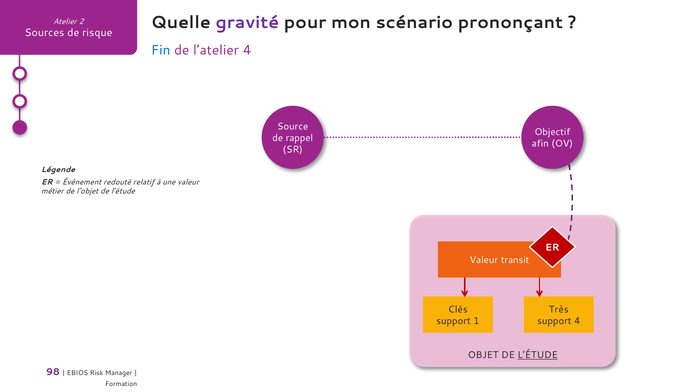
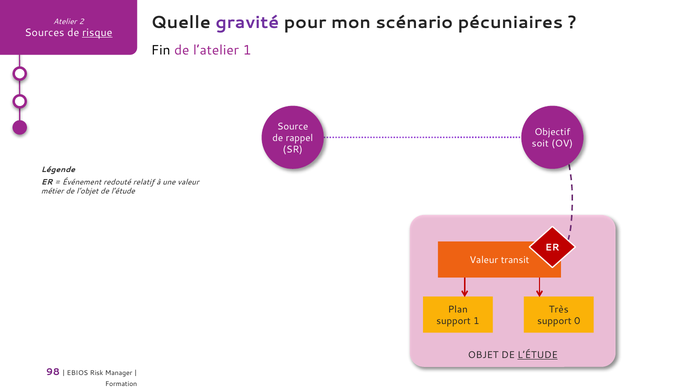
prononçant: prononçant -> pécuniaires
risque underline: none -> present
Fin colour: blue -> black
l’atelier 4: 4 -> 1
afin: afin -> soit
Clés: Clés -> Plan
support 4: 4 -> 0
